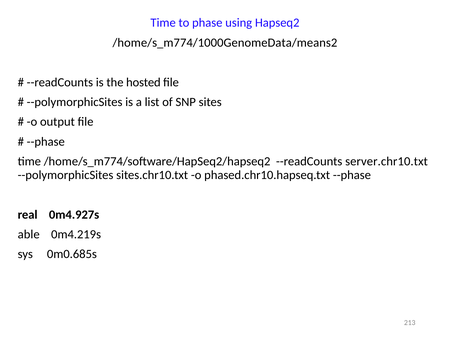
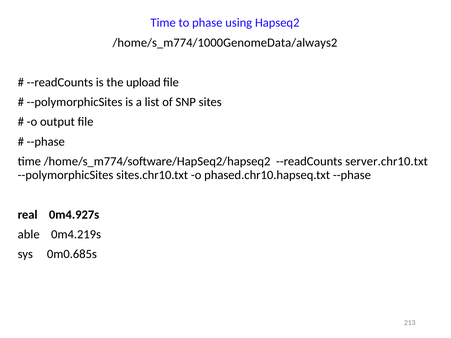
/home/s_m774/1000GenomeData/means2: /home/s_m774/1000GenomeData/means2 -> /home/s_m774/1000GenomeData/always2
hosted: hosted -> upload
